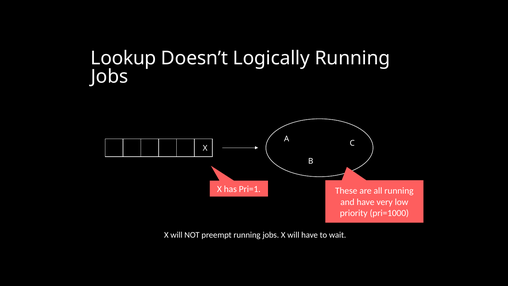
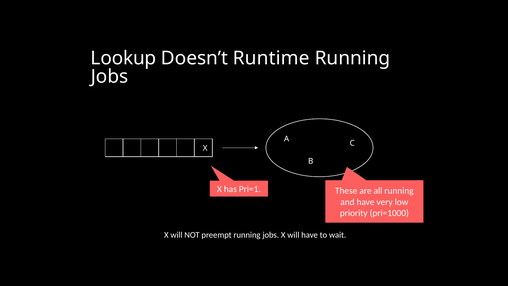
Logically: Logically -> Runtime
